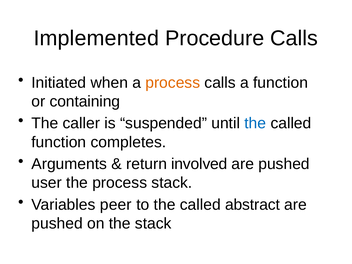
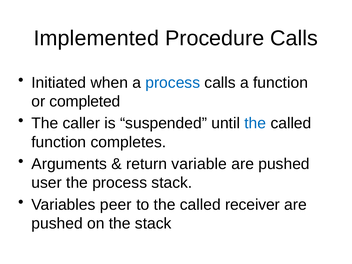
process at (173, 83) colour: orange -> blue
containing: containing -> completed
involved: involved -> variable
abstract: abstract -> receiver
